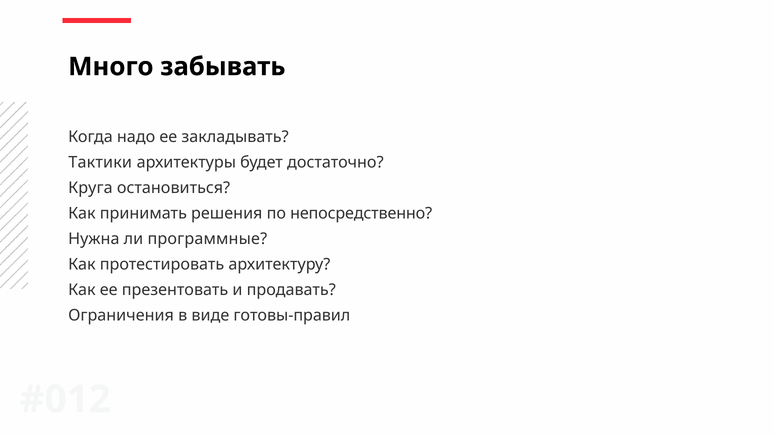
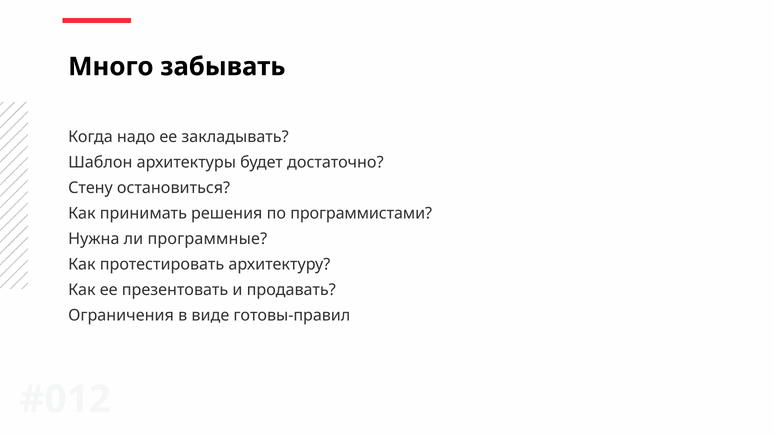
Тактики: Тактики -> Шаблон
Круга: Круга -> Стену
непосредственно: непосредственно -> программистами
